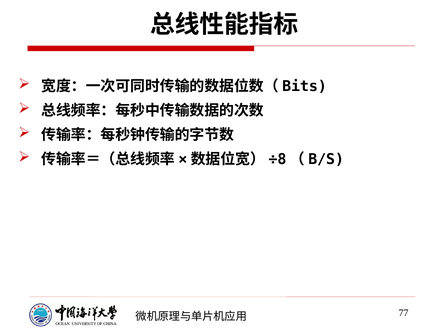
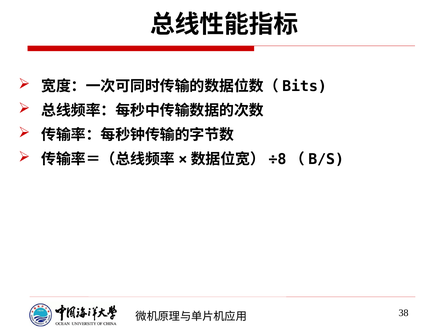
77: 77 -> 38
